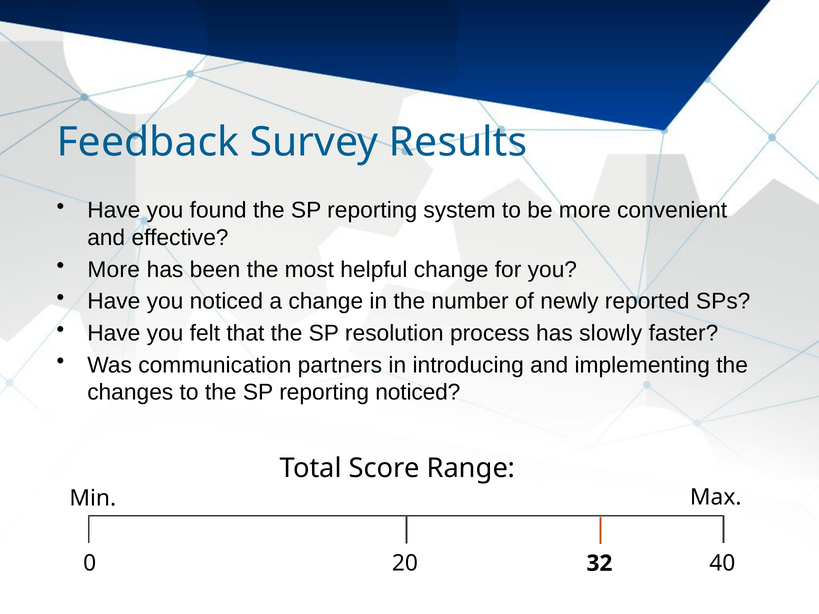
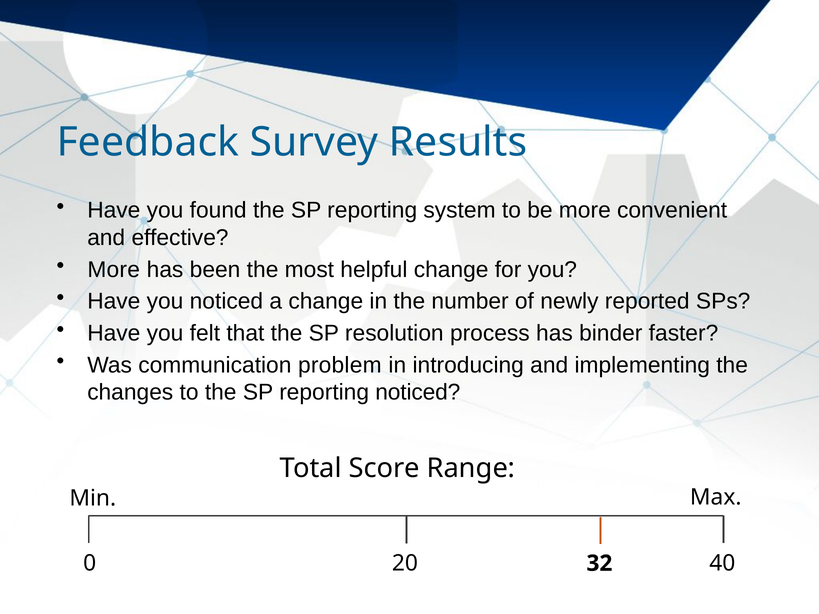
slowly: slowly -> binder
partners: partners -> problem
